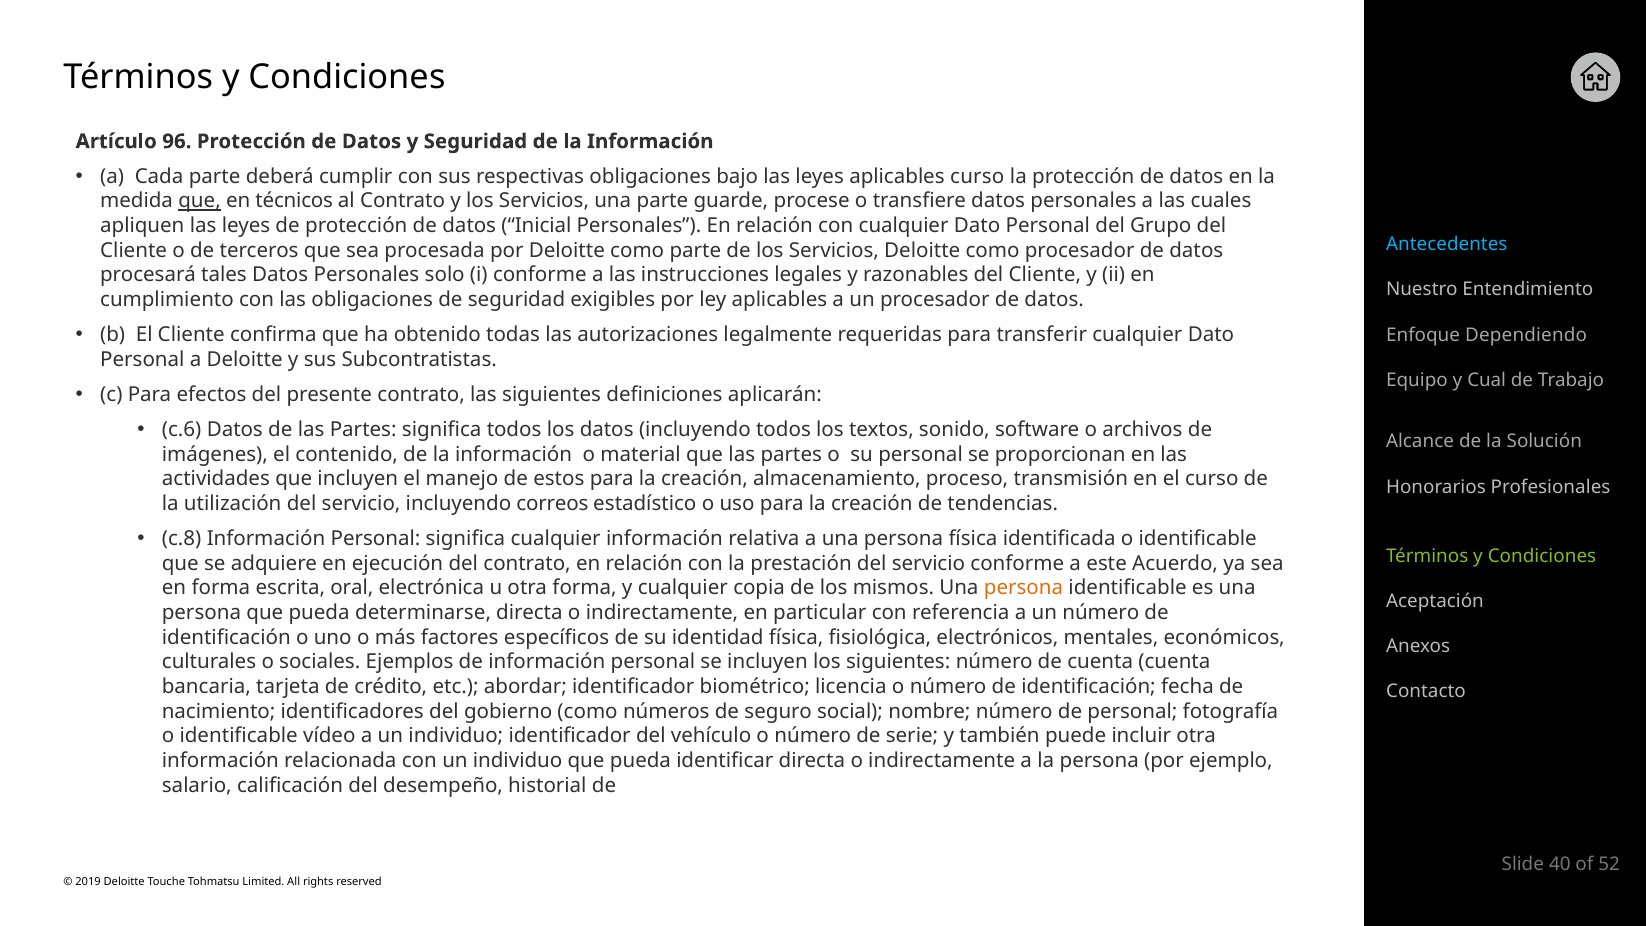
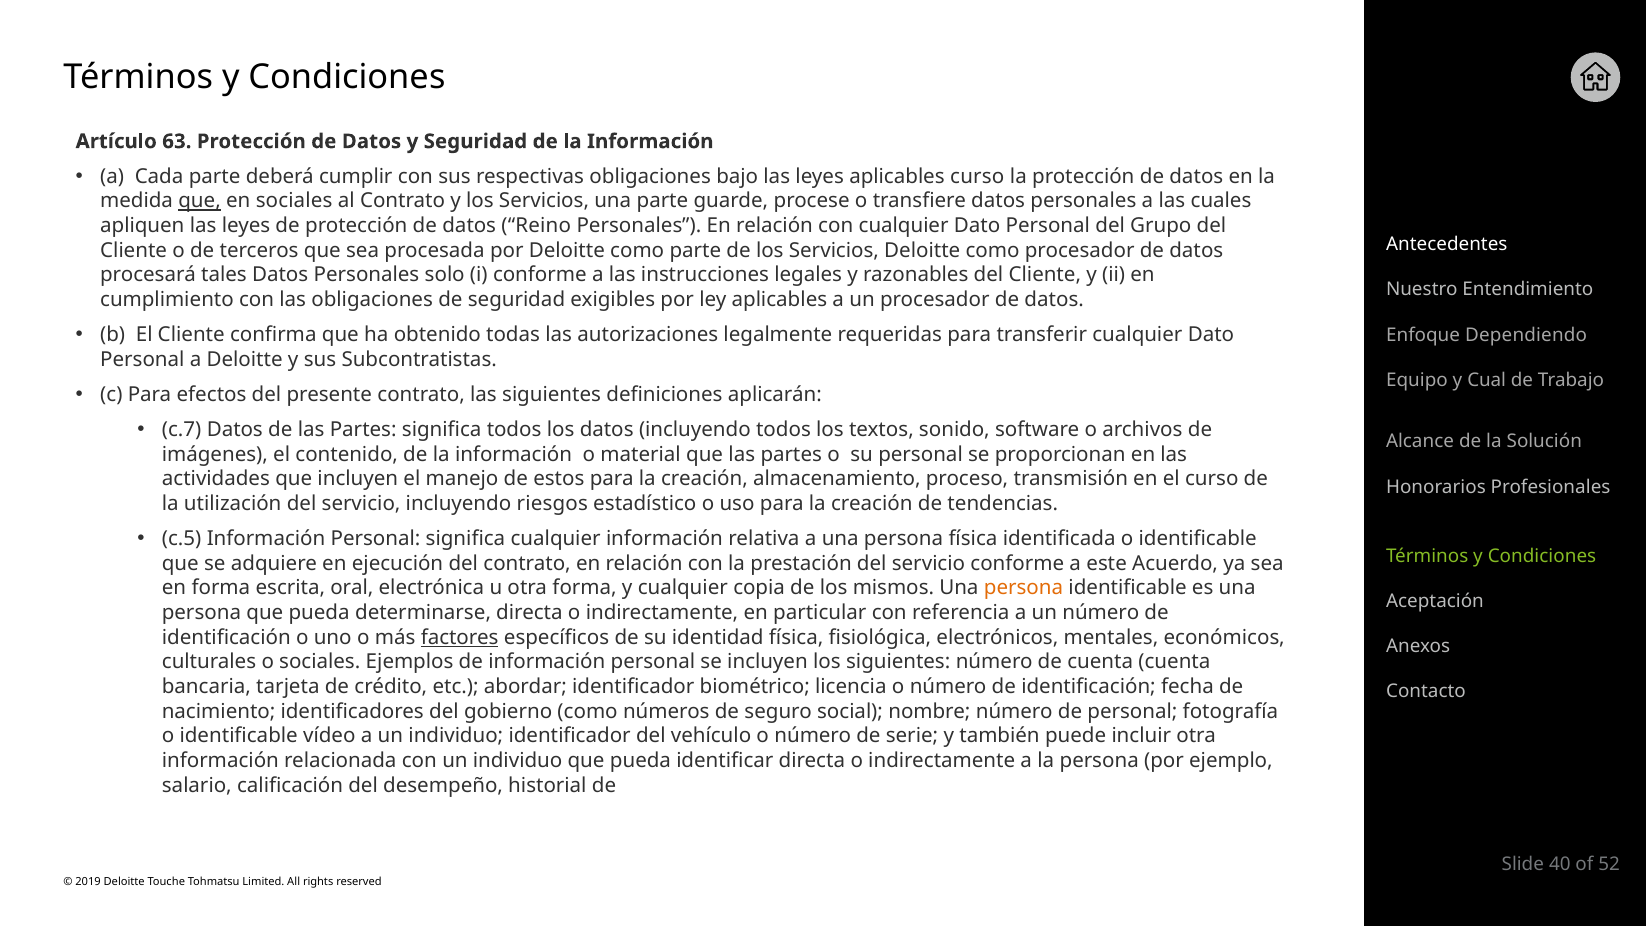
96: 96 -> 63
en técnicos: técnicos -> sociales
Inicial: Inicial -> Reino
Antecedentes colour: light blue -> white
c.6: c.6 -> c.7
correos: correos -> riesgos
c.8: c.8 -> c.5
factores underline: none -> present
